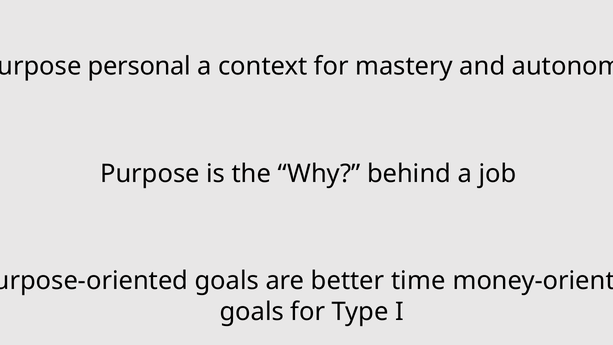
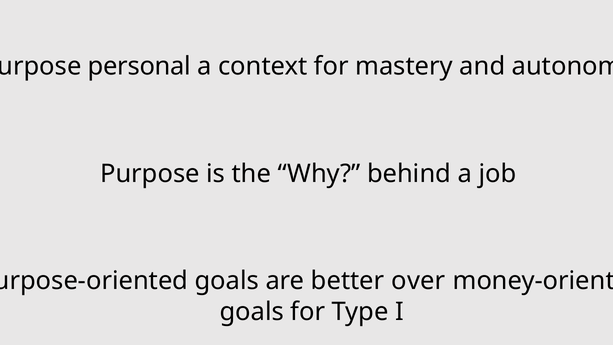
time: time -> over
